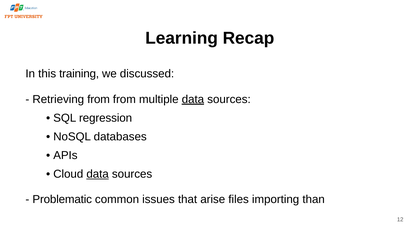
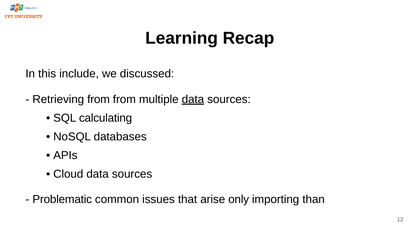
training: training -> include
regression: regression -> calculating
data at (98, 174) underline: present -> none
files: files -> only
